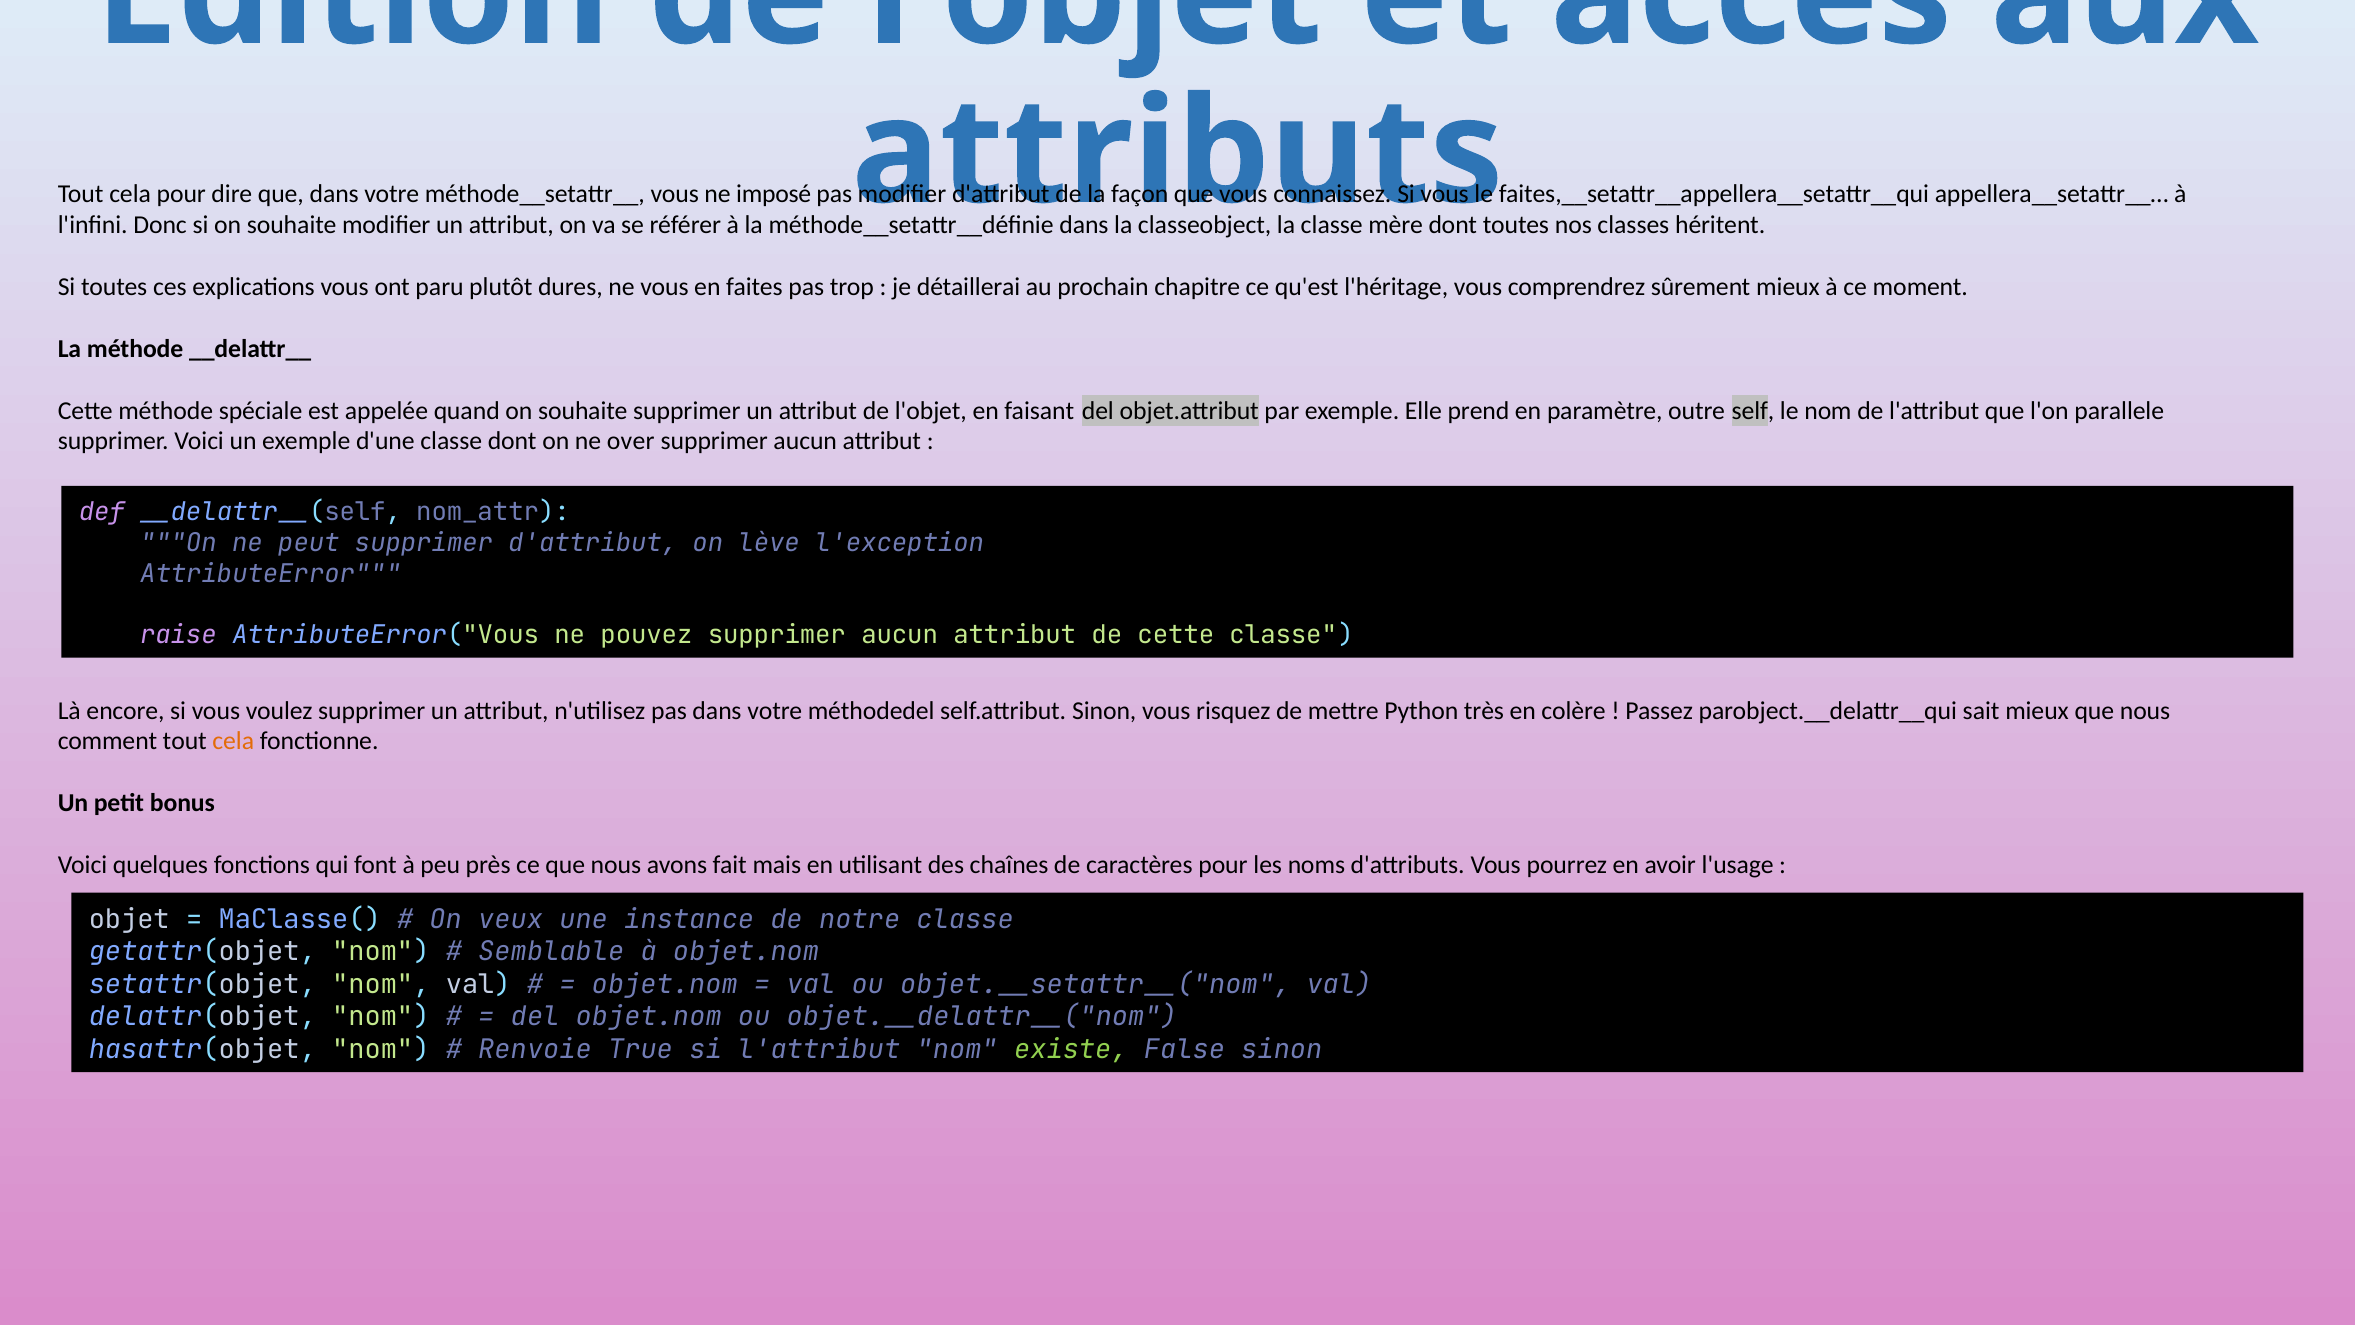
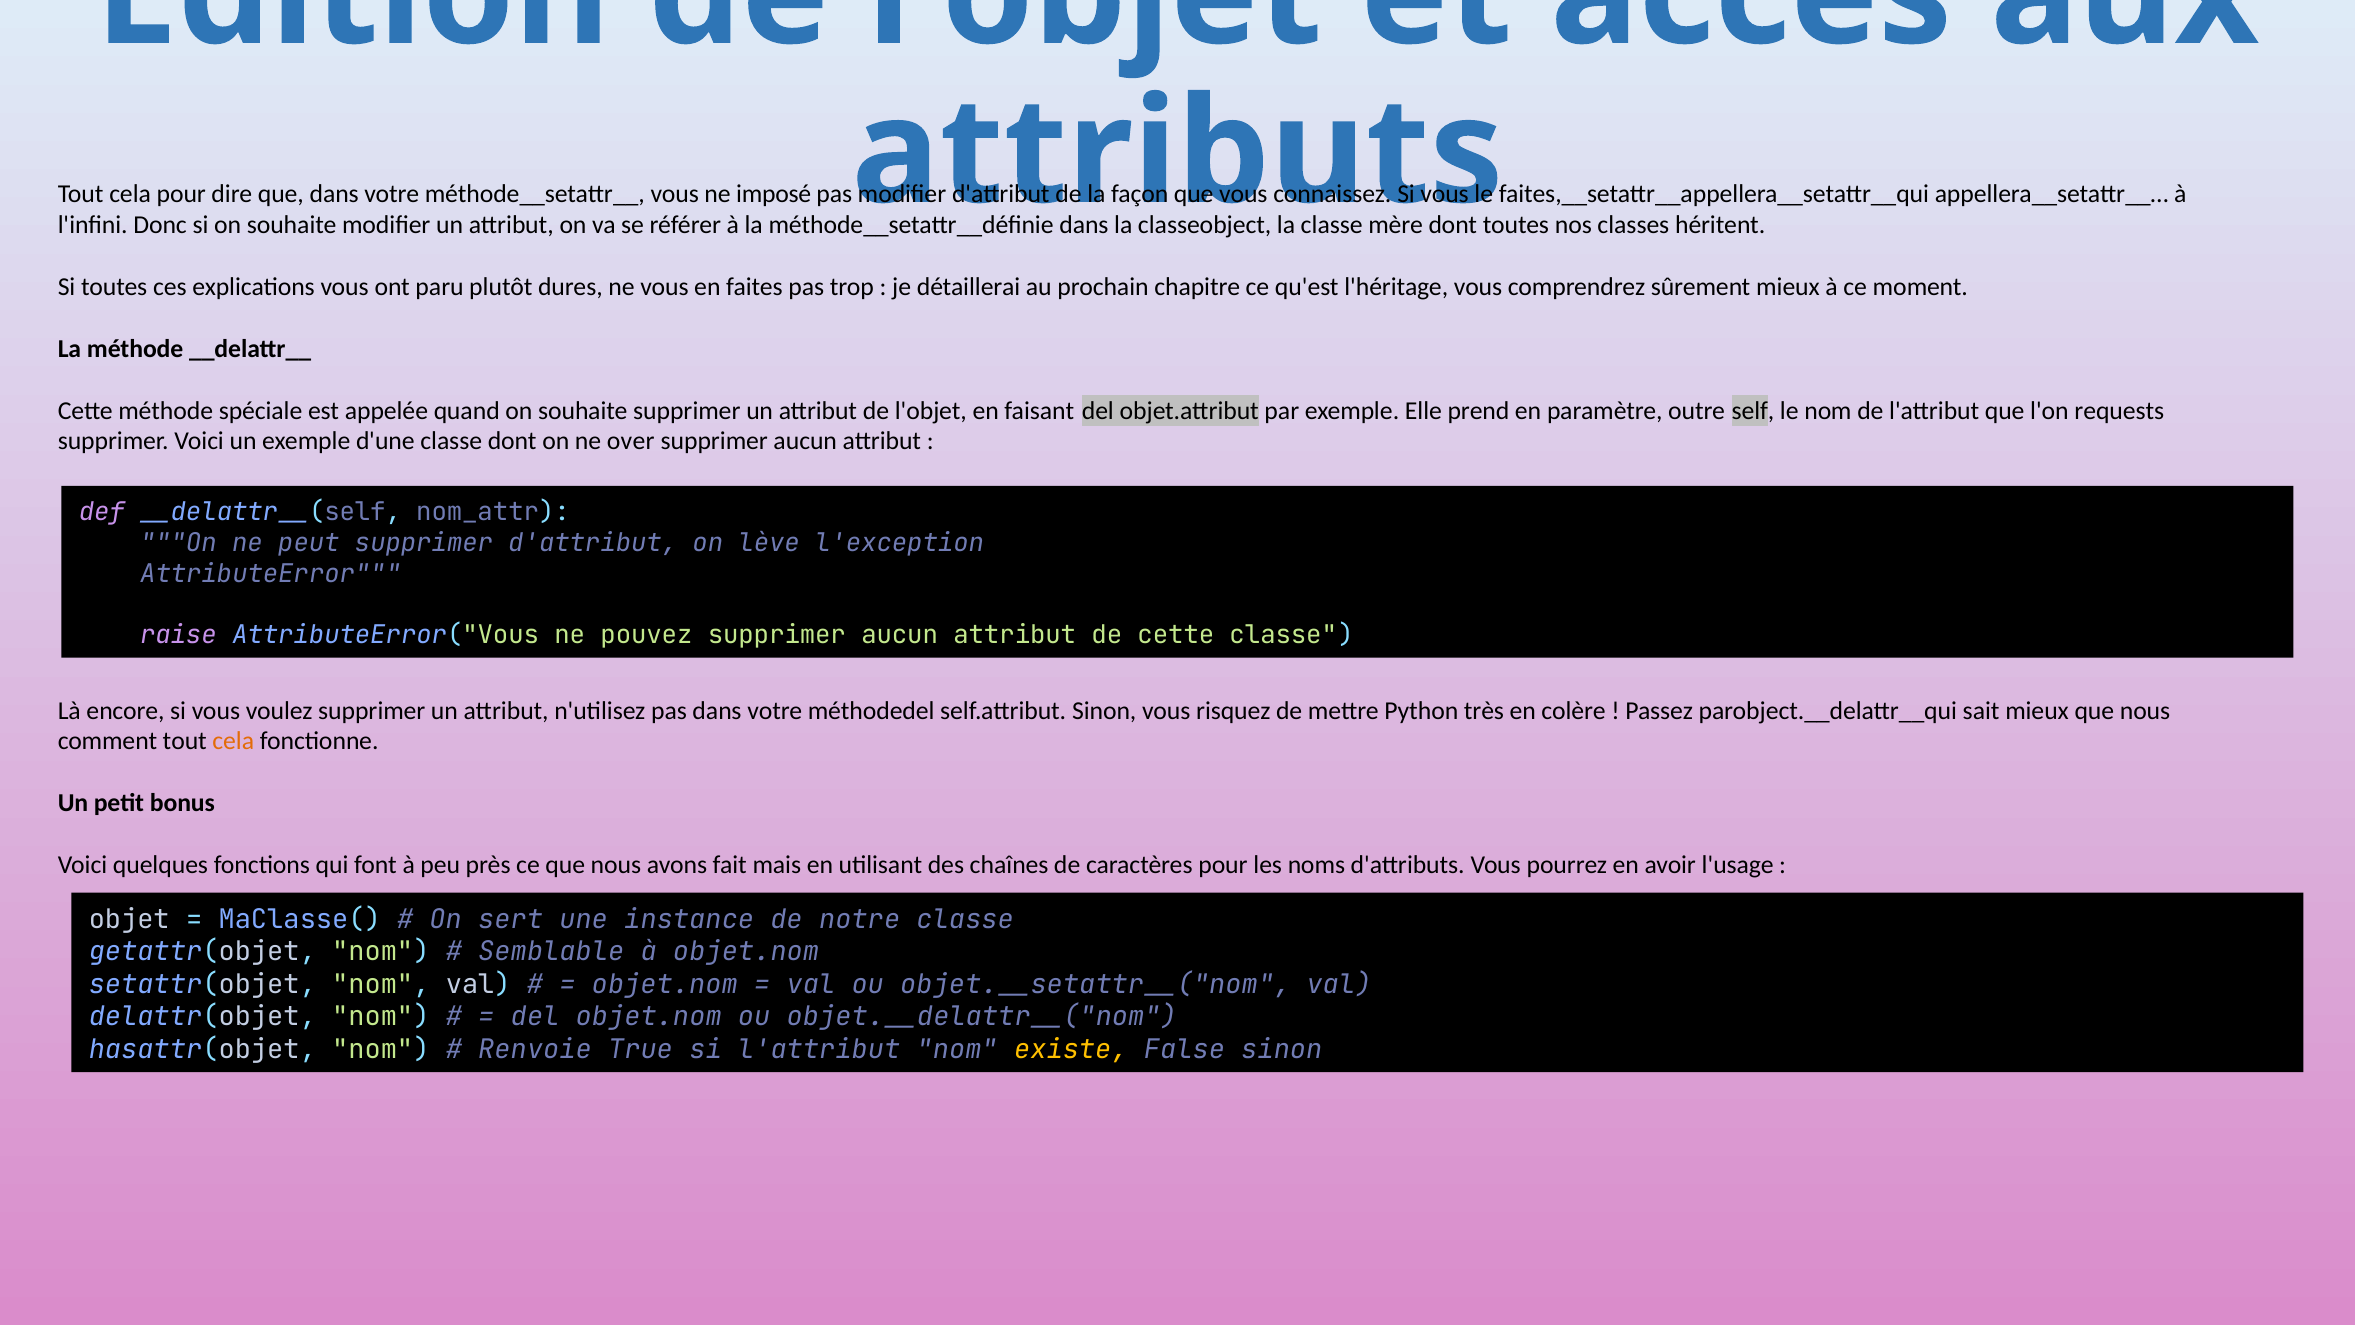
parallele: parallele -> requests
veux: veux -> sert
existe colour: light green -> yellow
